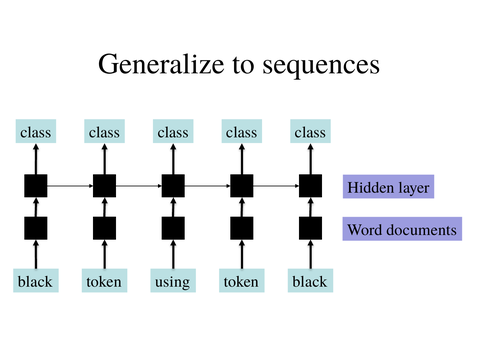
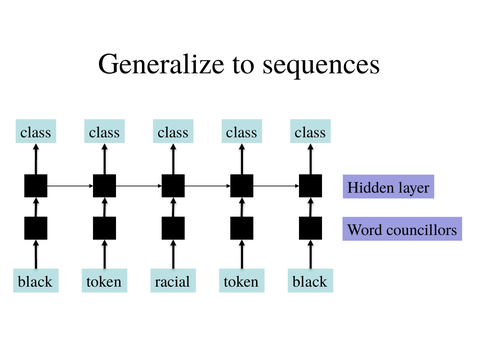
documents: documents -> councillors
using: using -> racial
